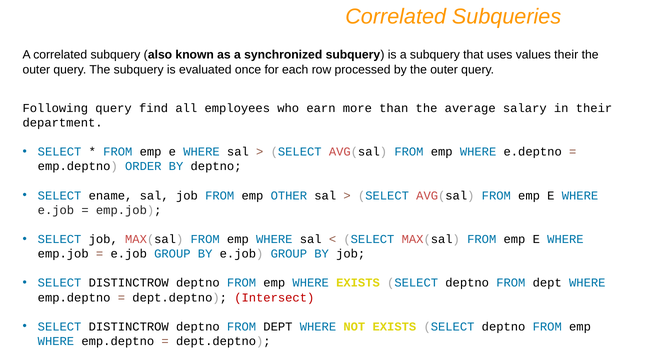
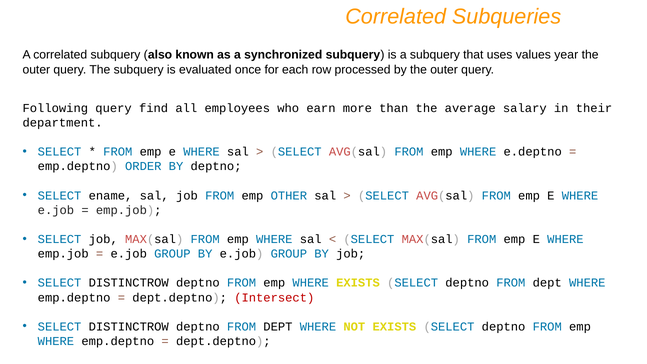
values their: their -> year
